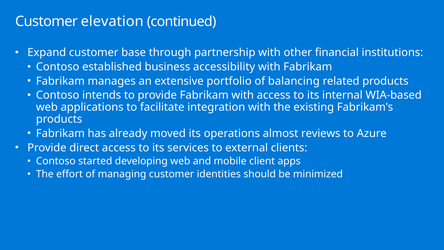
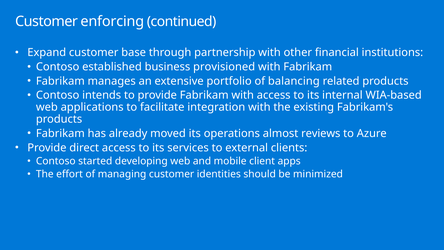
elevation: elevation -> enforcing
accessibility: accessibility -> provisioned
